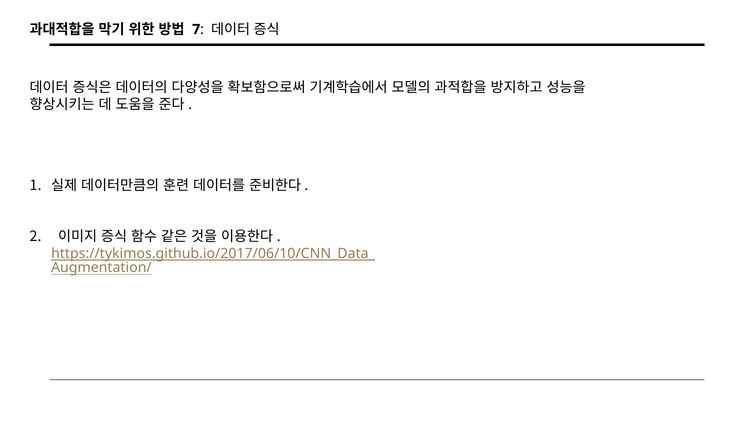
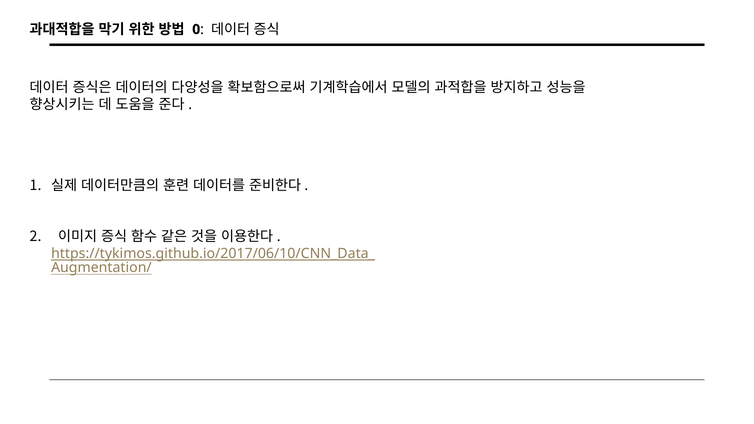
7: 7 -> 0
